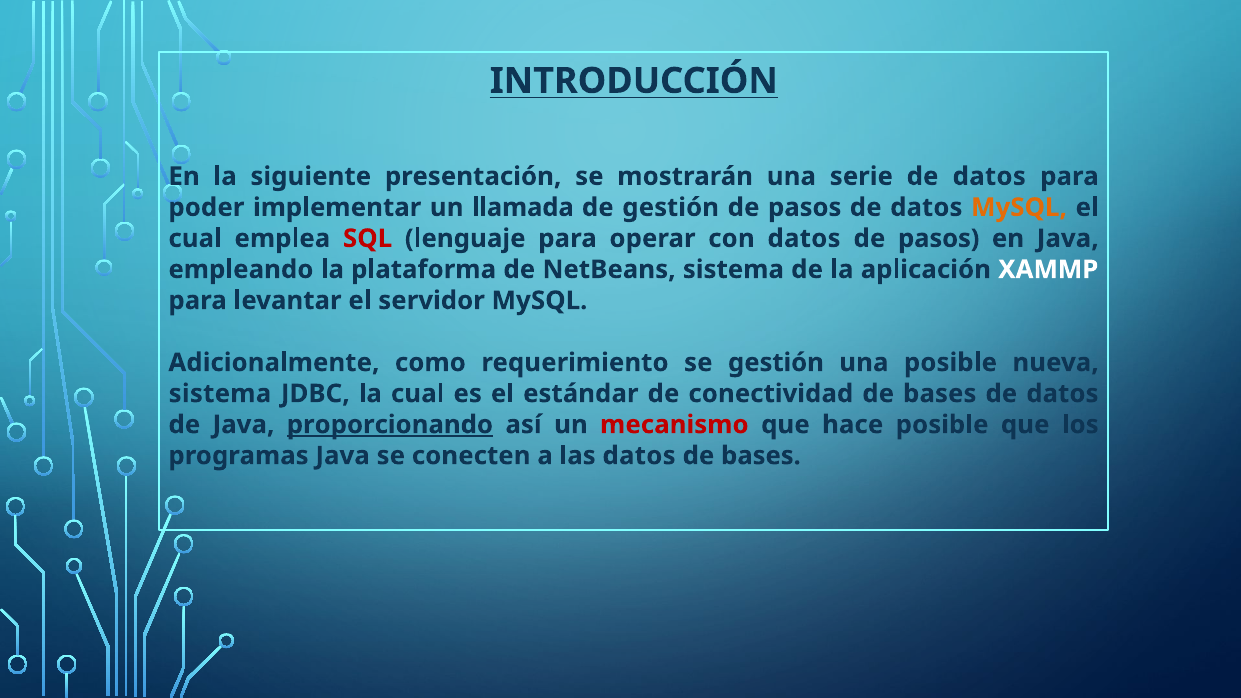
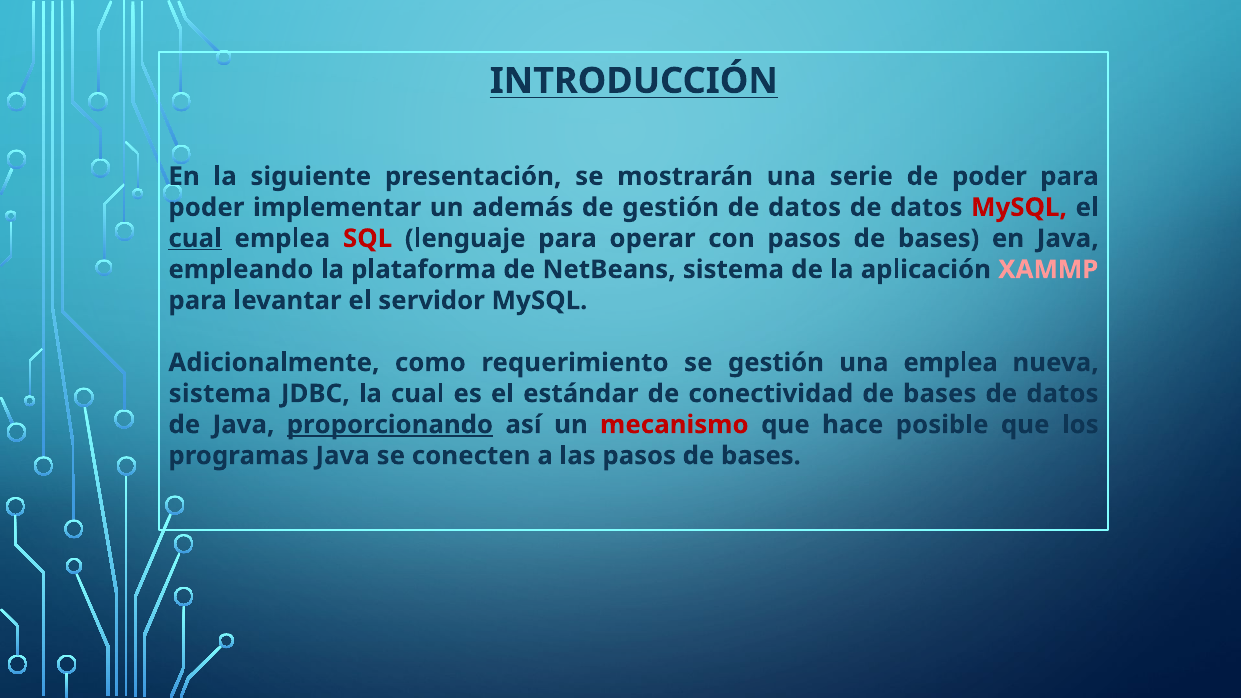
serie de datos: datos -> poder
llamada: llamada -> además
gestión de pasos: pasos -> datos
MySQL at (1019, 207) colour: orange -> red
cual at (195, 238) underline: none -> present
con datos: datos -> pasos
pasos at (939, 238): pasos -> bases
XAMMP colour: white -> pink
una posible: posible -> emplea
las datos: datos -> pasos
